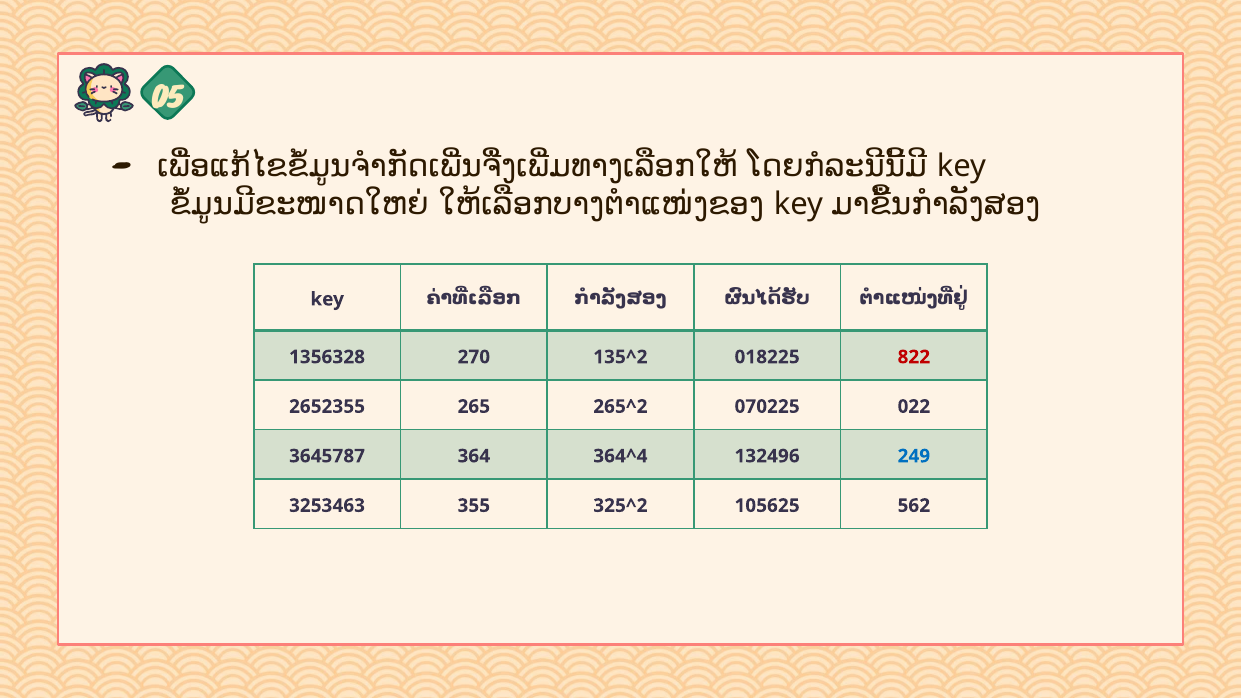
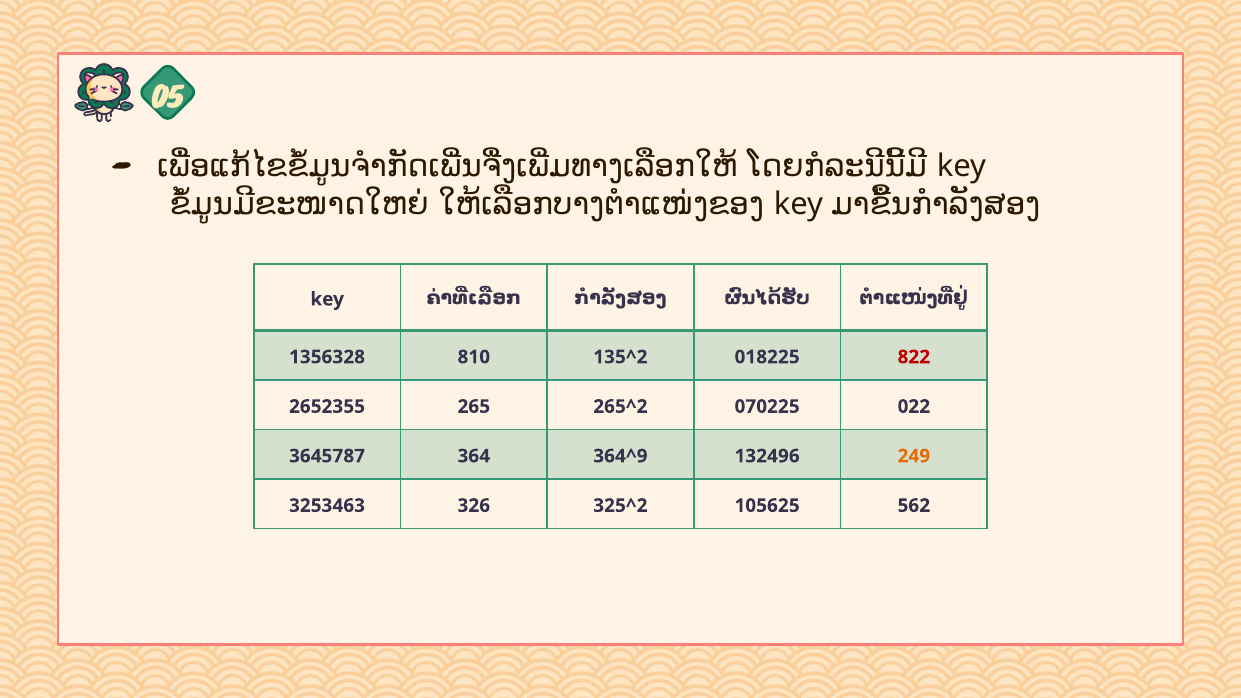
270: 270 -> 810
364^4: 364^4 -> 364^9
249 colour: blue -> orange
355: 355 -> 326
